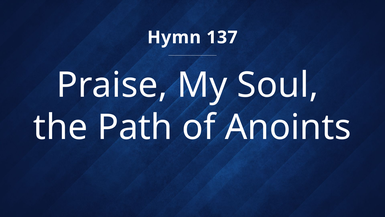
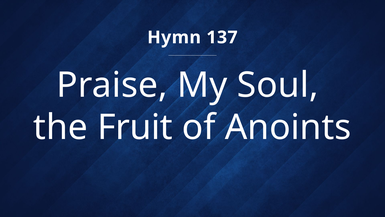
Path: Path -> Fruit
